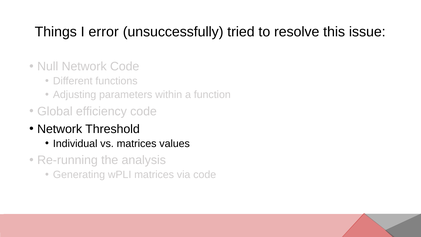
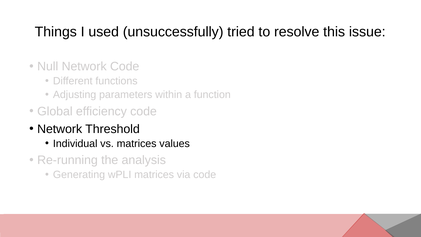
error: error -> used
